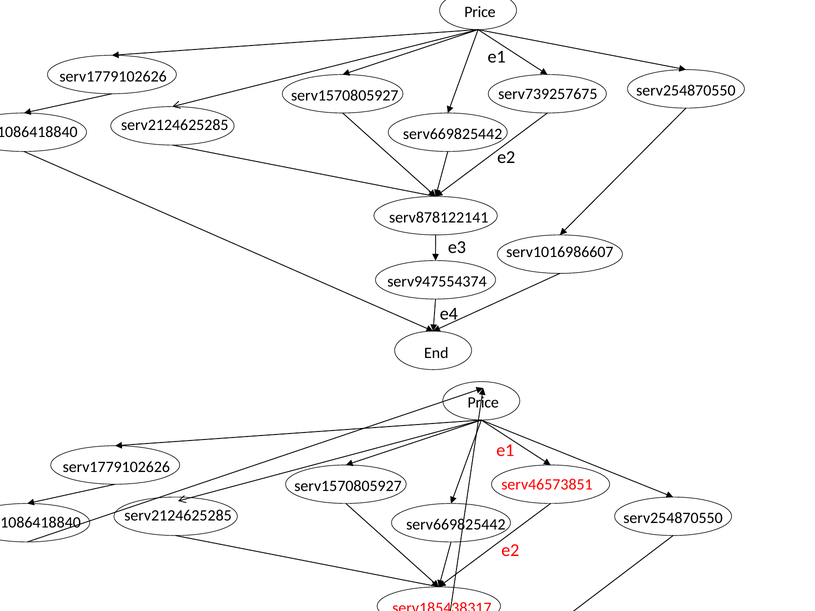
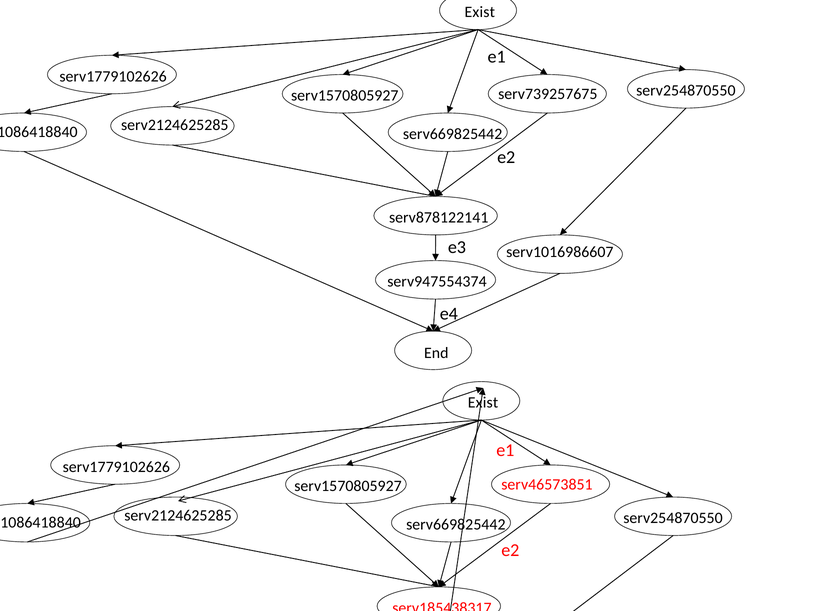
Price at (480, 12): Price -> Exist
Price at (483, 403): Price -> Exist
